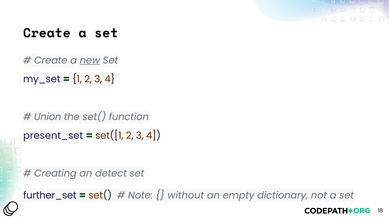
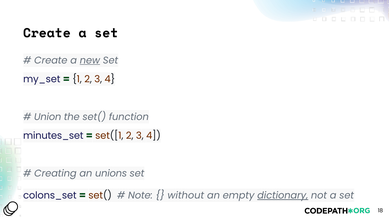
present_set: present_set -> minutes_set
detect: detect -> unions
further_set: further_set -> colons_set
dictionary underline: none -> present
